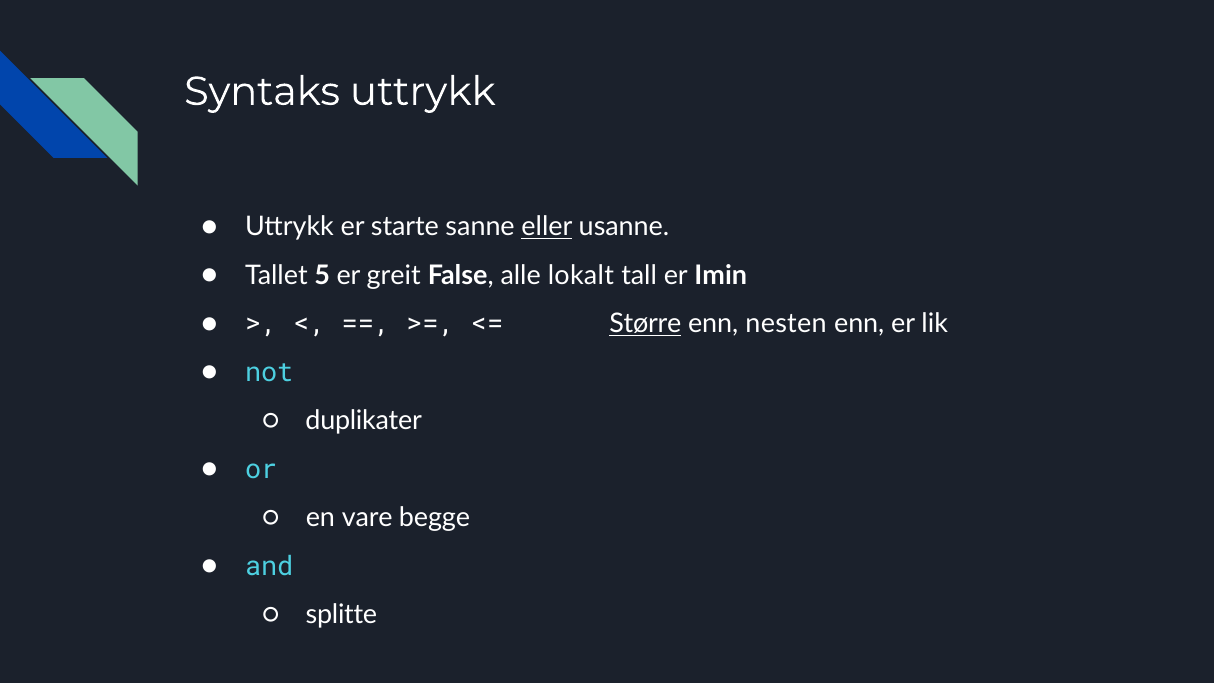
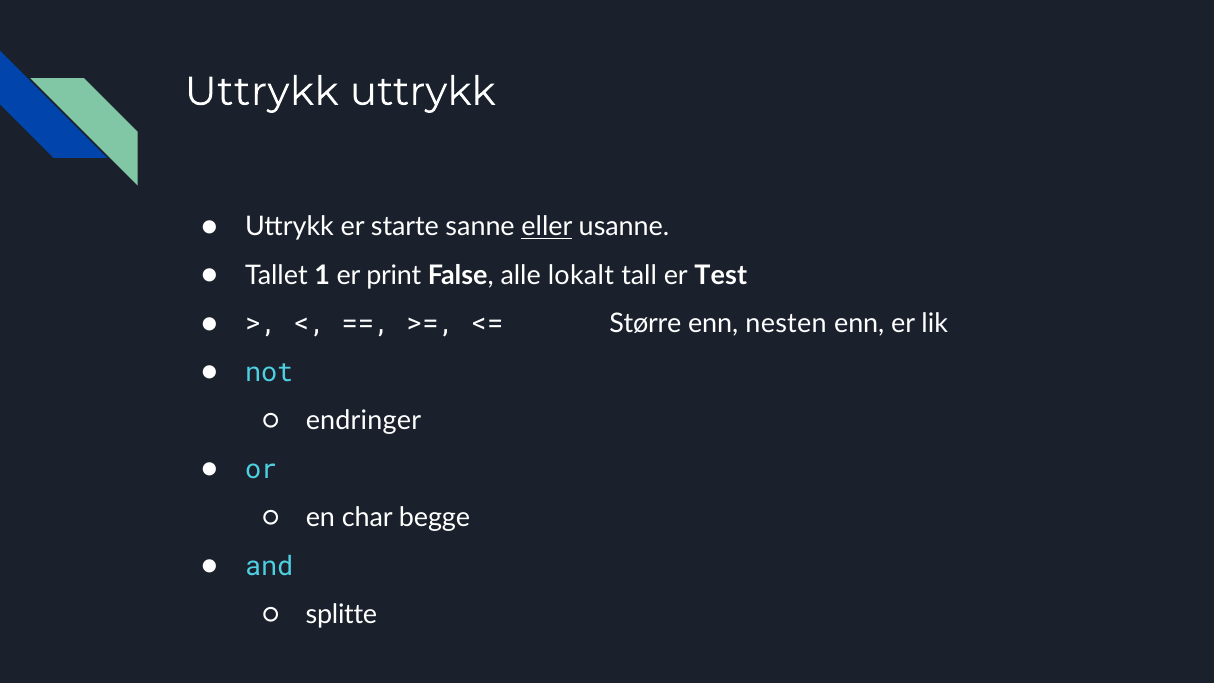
Syntaks at (262, 92): Syntaks -> Uttrykk
5: 5 -> 1
greit: greit -> print
Imin: Imin -> Test
Større underline: present -> none
duplikater: duplikater -> endringer
vare: vare -> char
